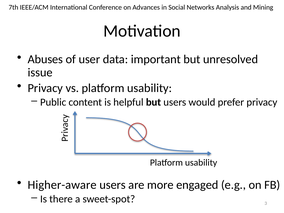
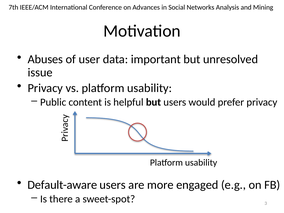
Higher-aware: Higher-aware -> Default-aware
